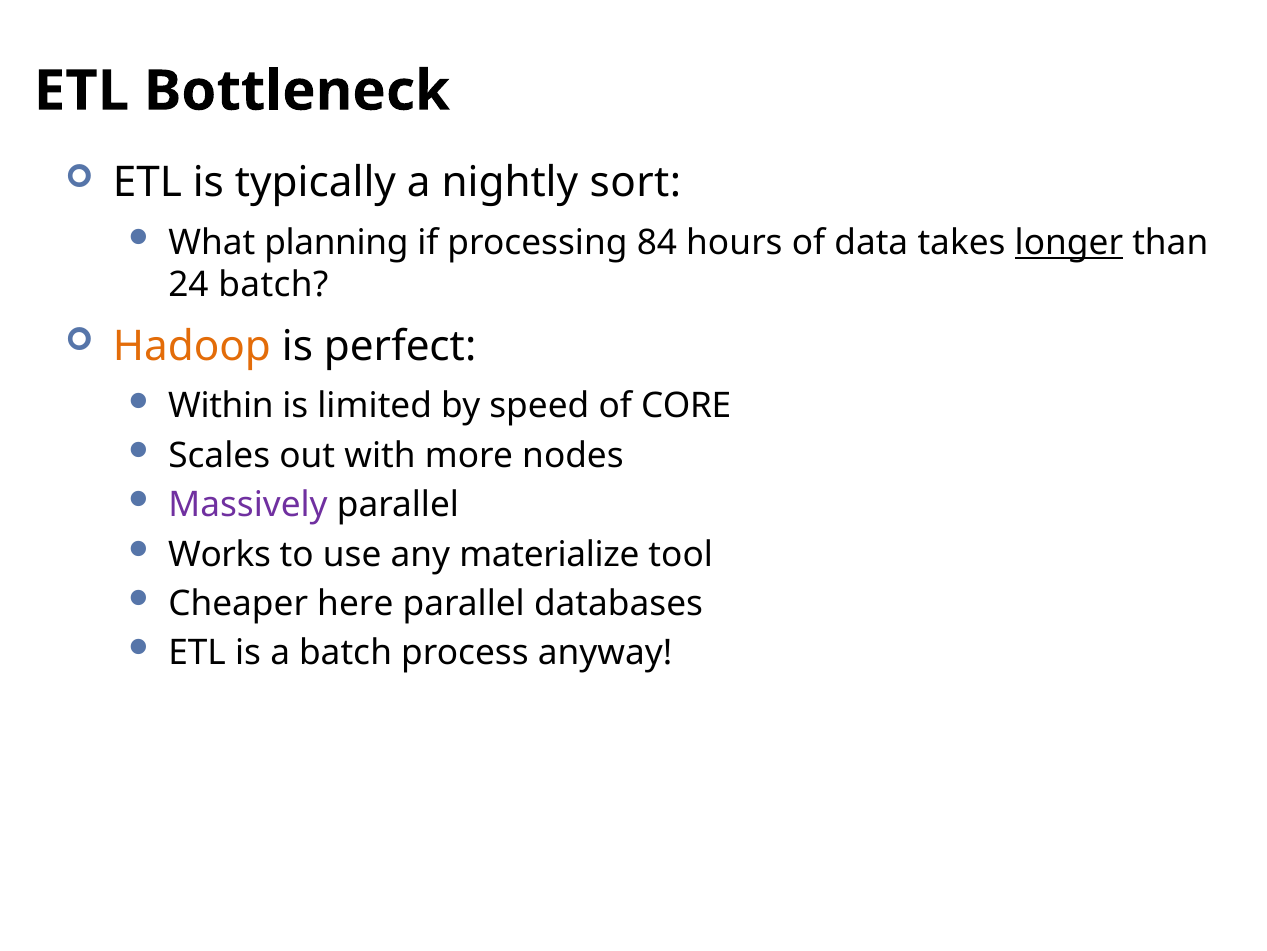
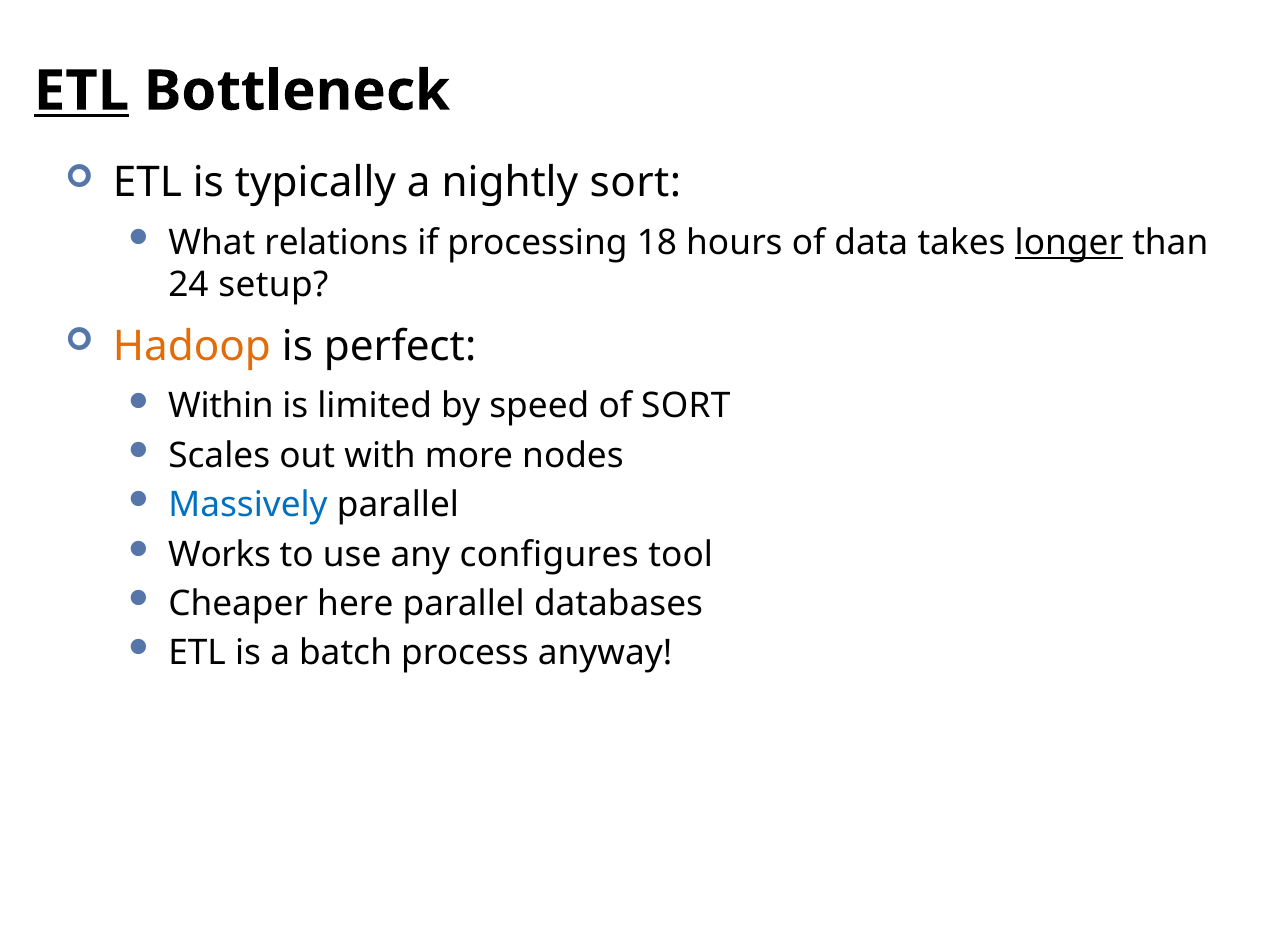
ETL at (82, 91) underline: none -> present
planning: planning -> relations
84: 84 -> 18
24 batch: batch -> setup
of CORE: CORE -> SORT
Massively colour: purple -> blue
materialize: materialize -> configures
